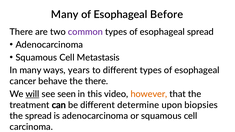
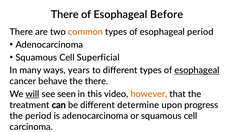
Many at (65, 15): Many -> There
common colour: purple -> orange
esophageal spread: spread -> period
Metastasis: Metastasis -> Superficial
esophageal at (197, 70) underline: none -> present
biopsies: biopsies -> progress
the spread: spread -> period
